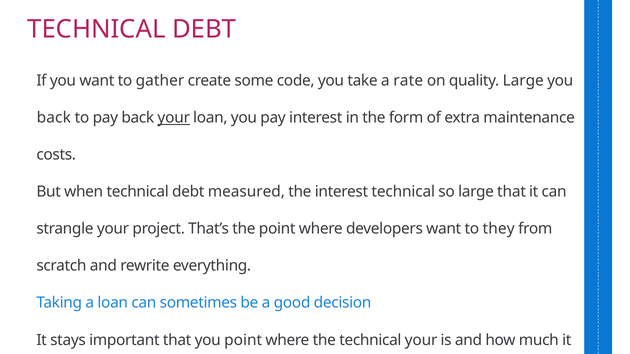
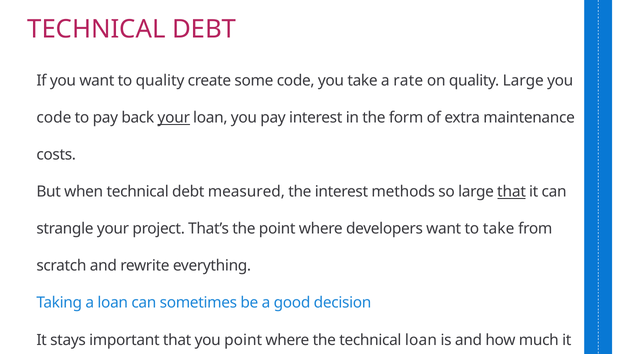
to gather: gather -> quality
back at (54, 118): back -> code
interest technical: technical -> methods
that at (512, 192) underline: none -> present
to they: they -> take
technical your: your -> loan
